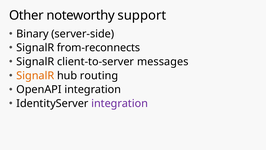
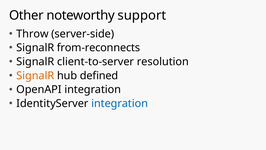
Binary: Binary -> Throw
messages: messages -> resolution
routing: routing -> defined
integration at (120, 103) colour: purple -> blue
